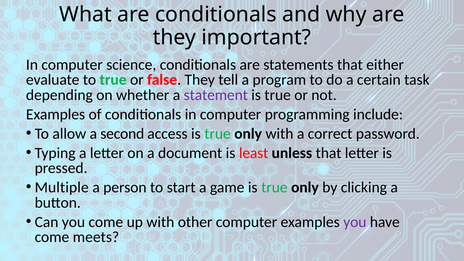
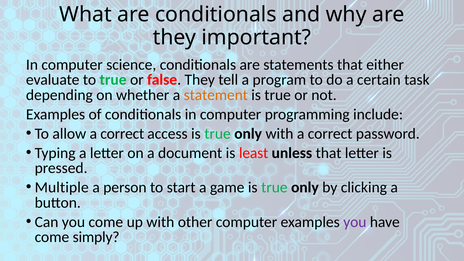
statement colour: purple -> orange
allow a second: second -> correct
meets: meets -> simply
